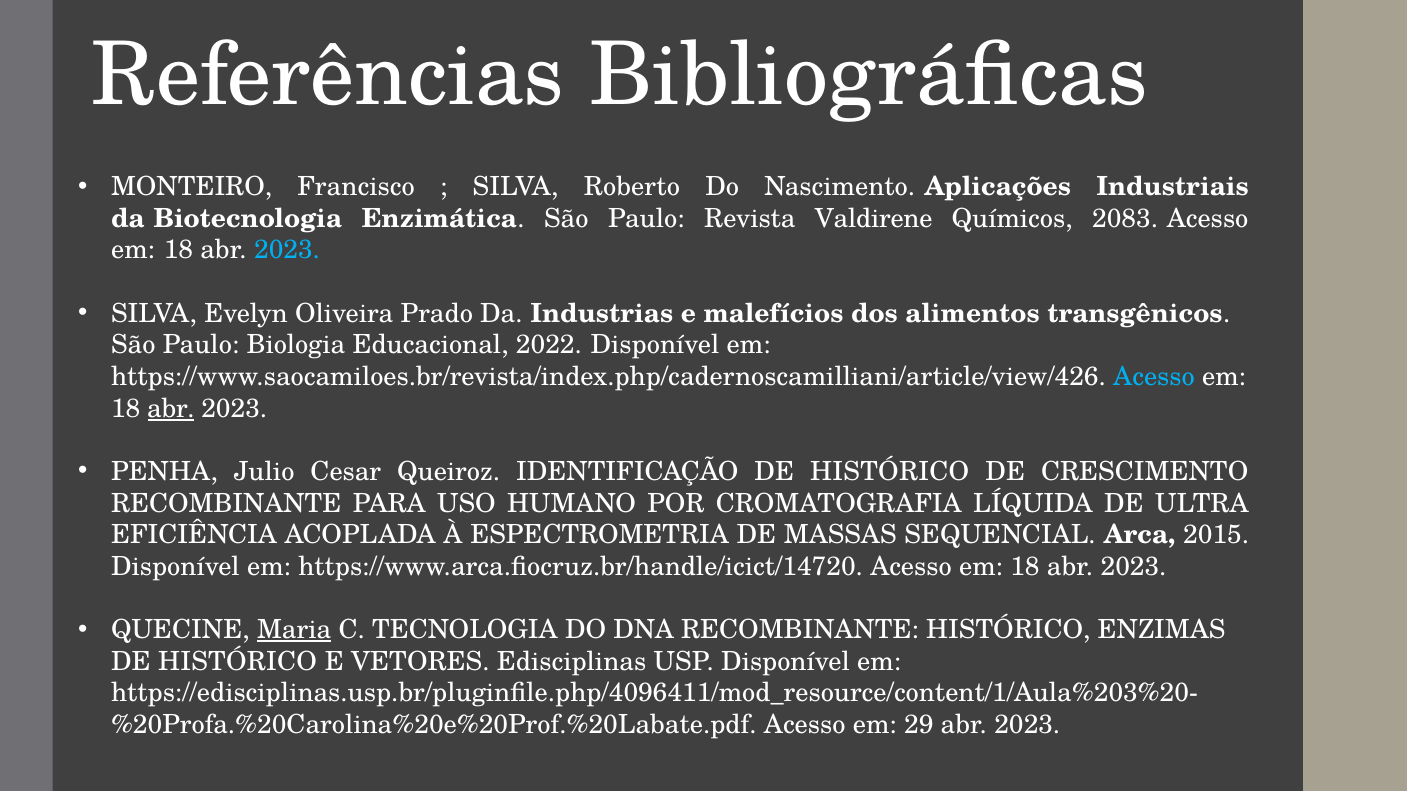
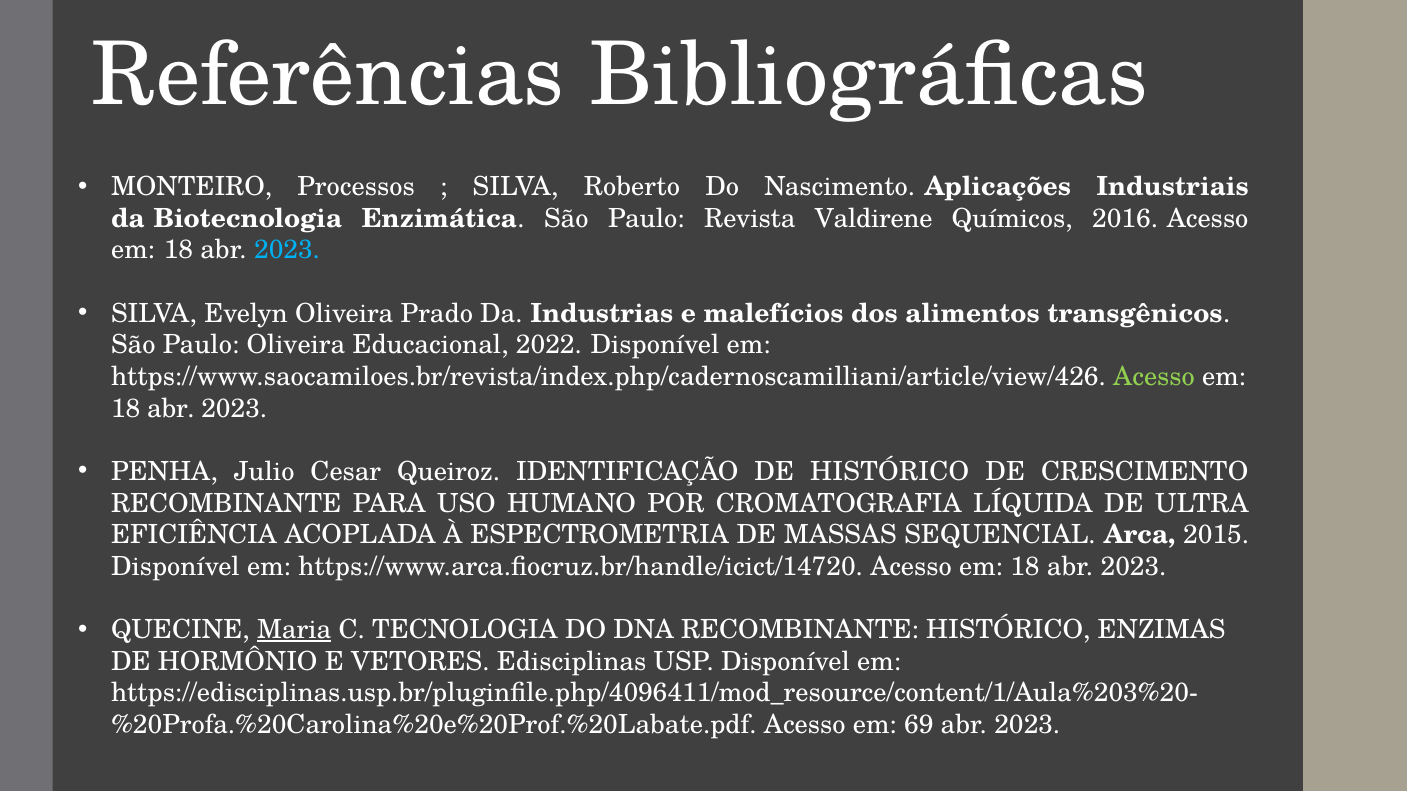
Francisco: Francisco -> Processos
2083: 2083 -> 2016
Paulo Biologia: Biologia -> Oliveira
Acesso at (1154, 377) colour: light blue -> light green
abr at (171, 409) underline: present -> none
HISTÓRICO at (238, 662): HISTÓRICO -> HORMÔNIO
29: 29 -> 69
